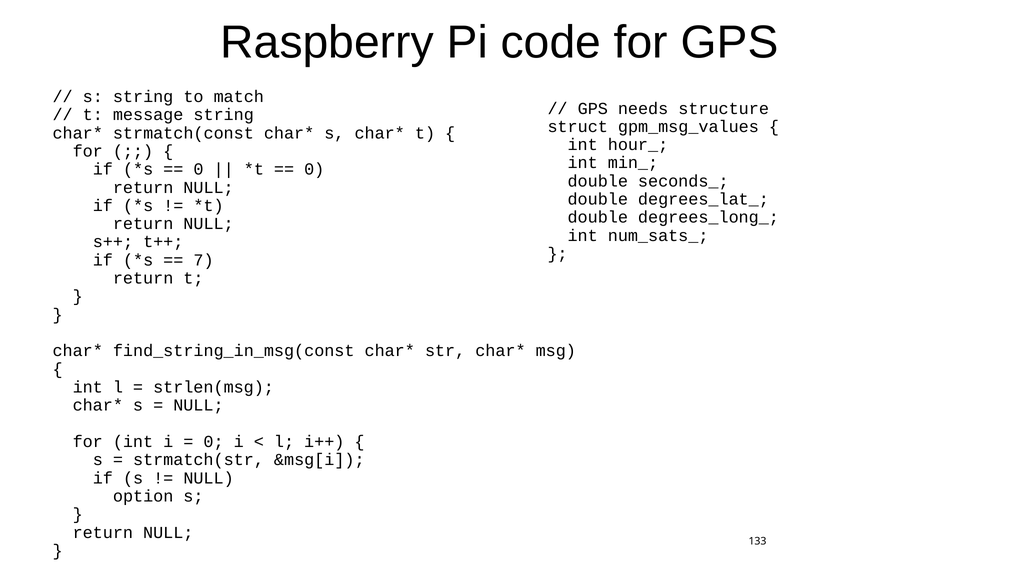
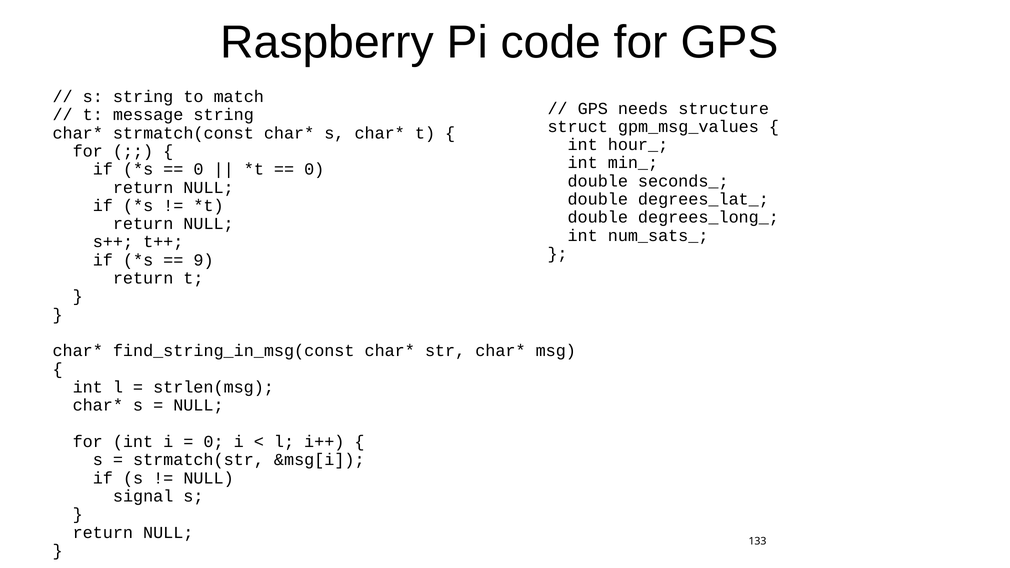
7: 7 -> 9
option: option -> signal
